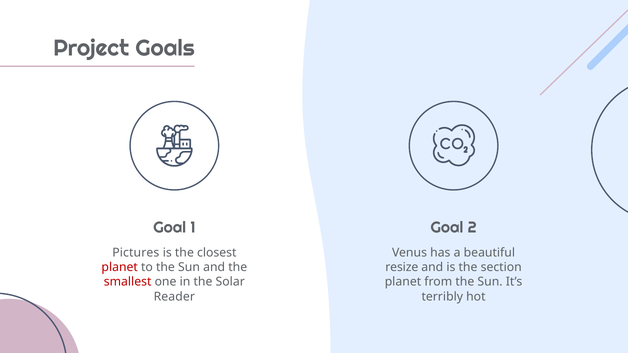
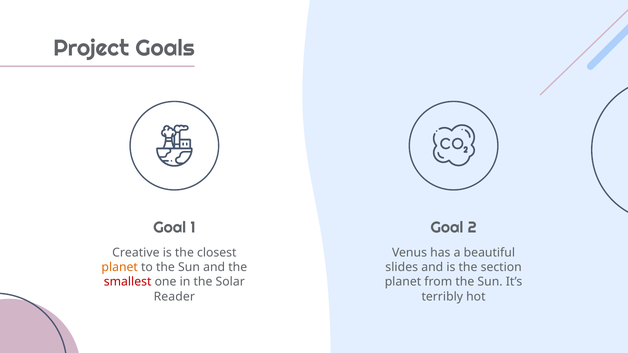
Pictures: Pictures -> Creative
planet at (120, 267) colour: red -> orange
resize: resize -> slides
